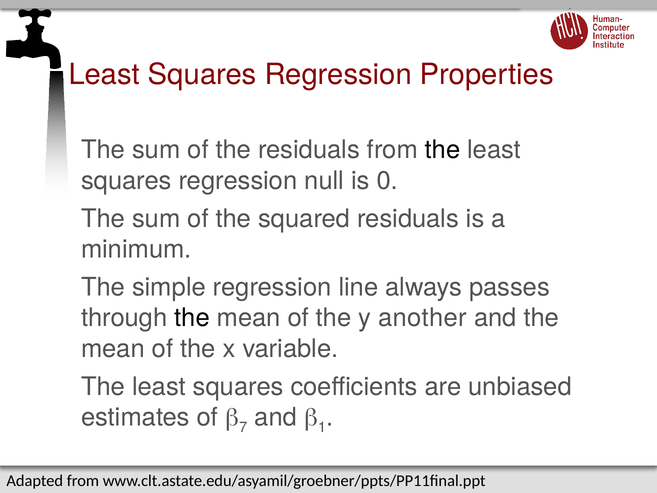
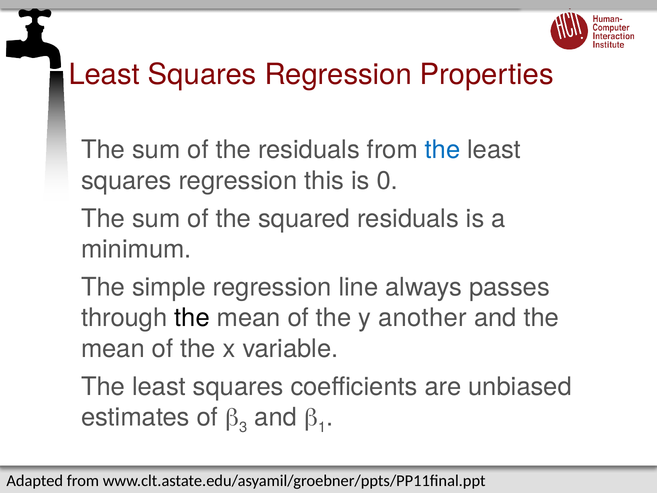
the at (443, 150) colour: black -> blue
null: null -> this
7: 7 -> 3
